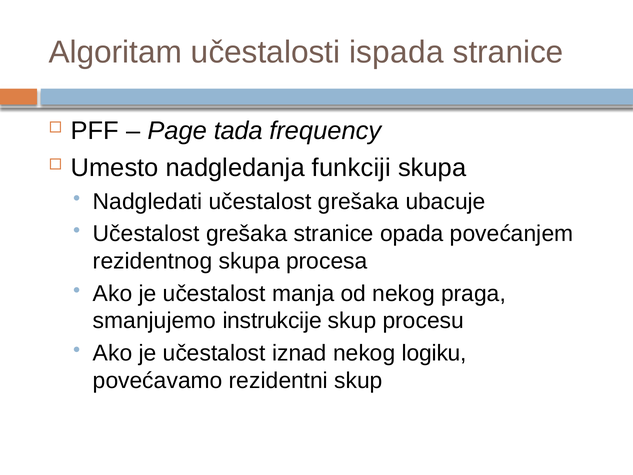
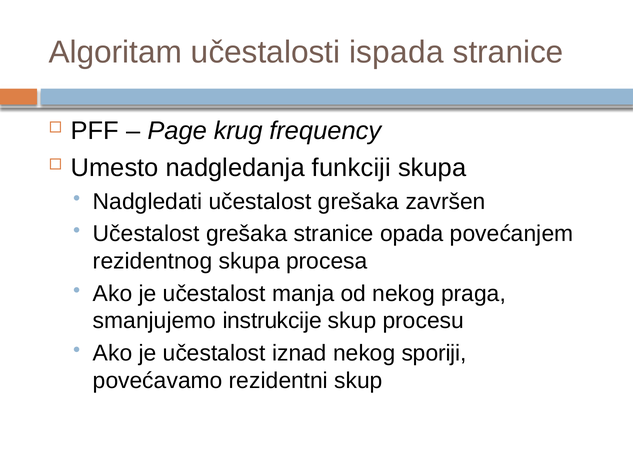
tada: tada -> krug
ubacuje: ubacuje -> završen
logiku: logiku -> sporiji
